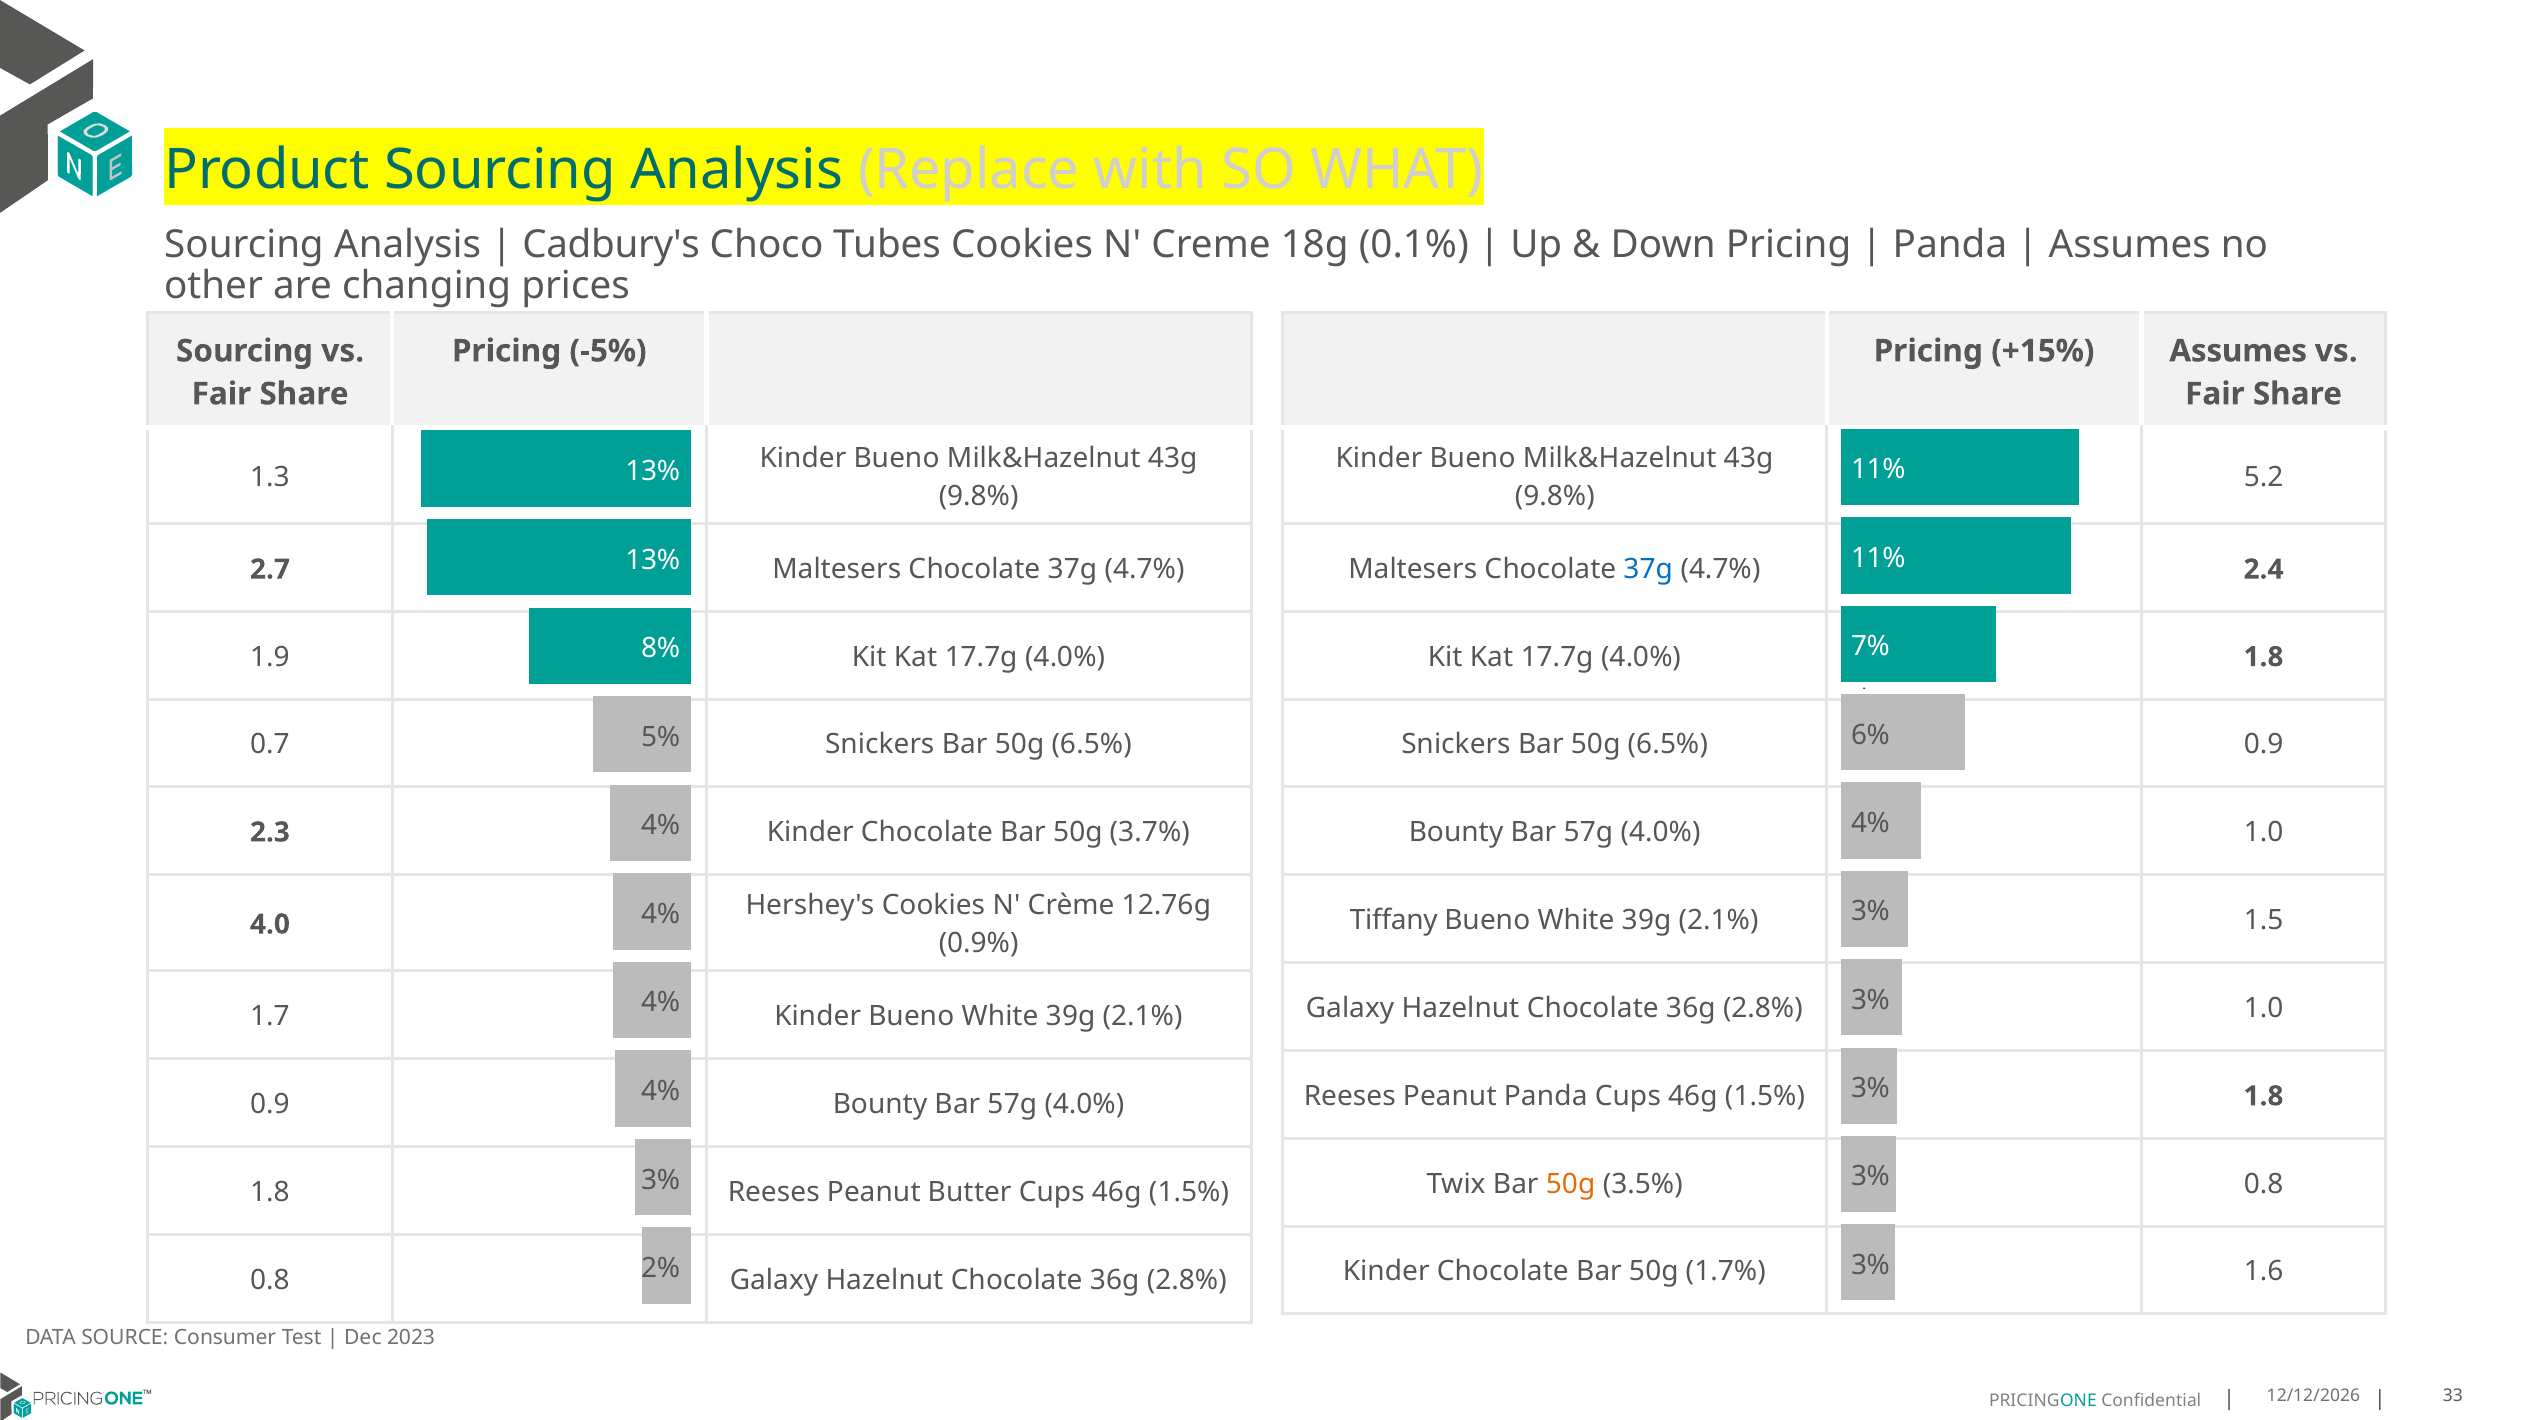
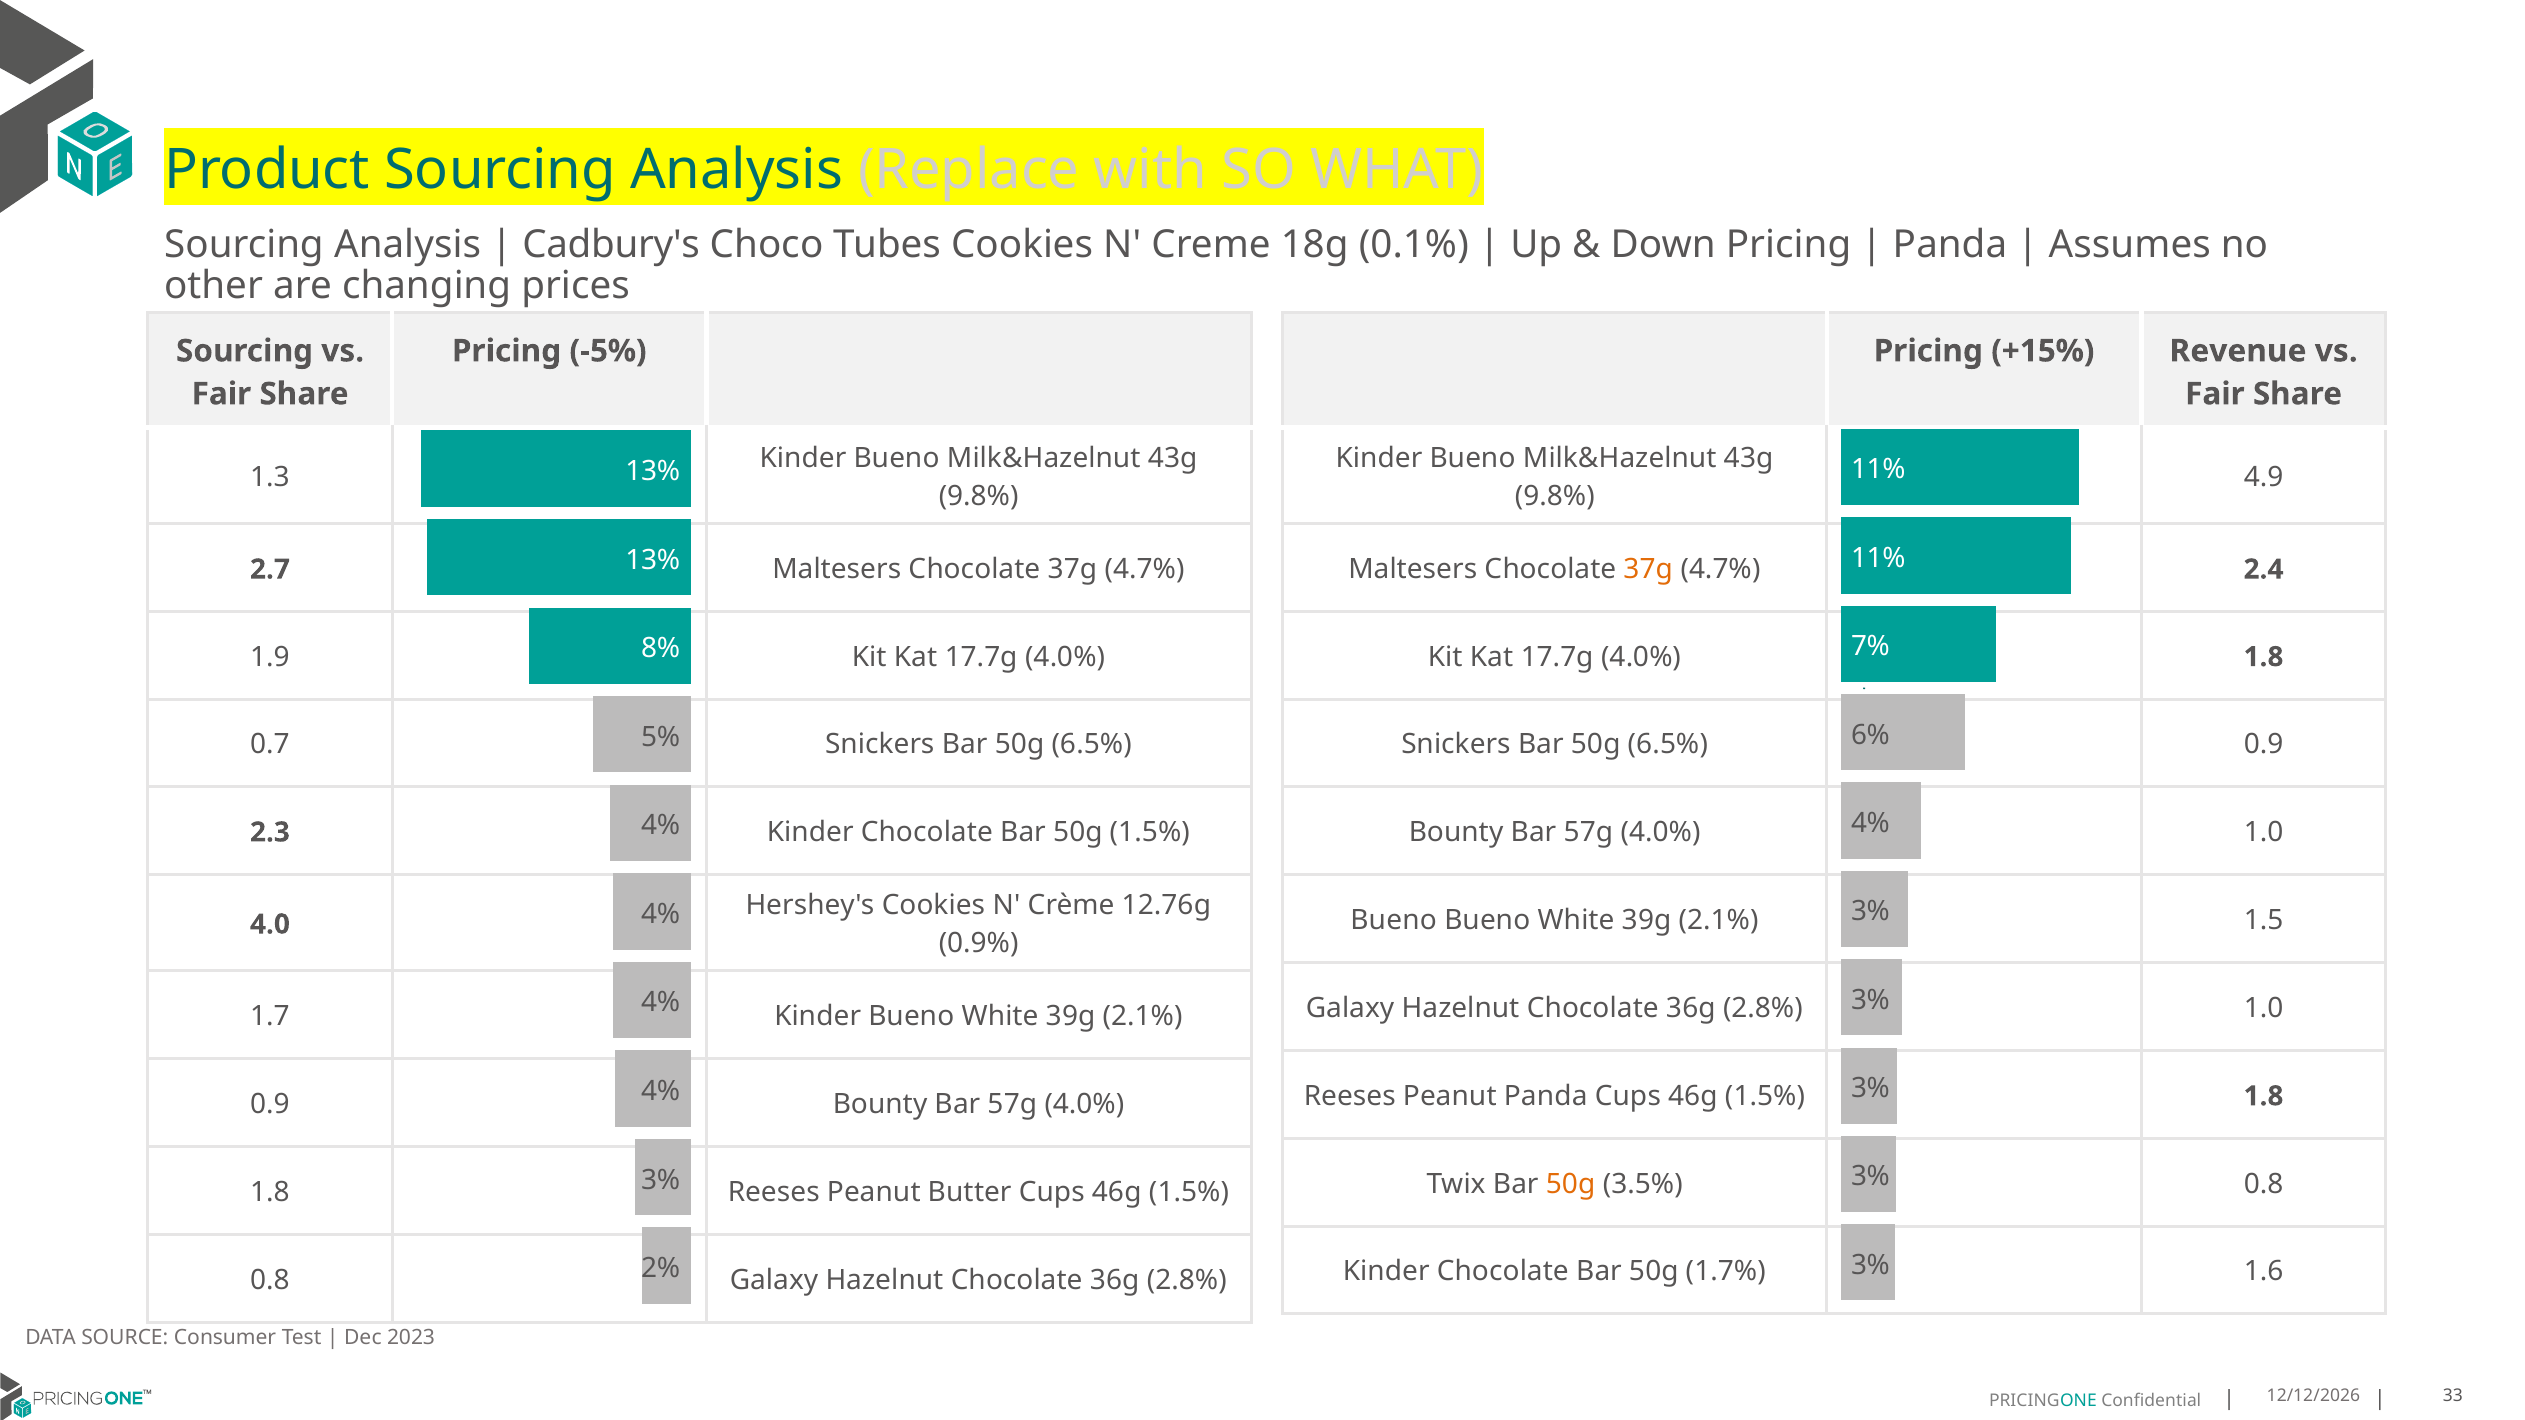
+15% Assumes: Assumes -> Revenue
5.2: 5.2 -> 4.9
37g at (1648, 569) colour: blue -> orange
50g 3.7%: 3.7% -> 1.5%
Tiffany at (1394, 920): Tiffany -> Bueno
